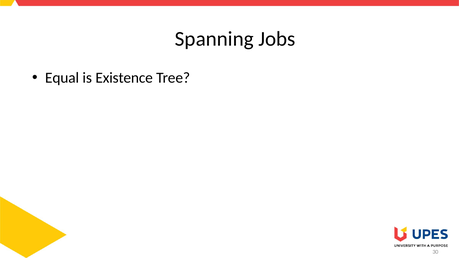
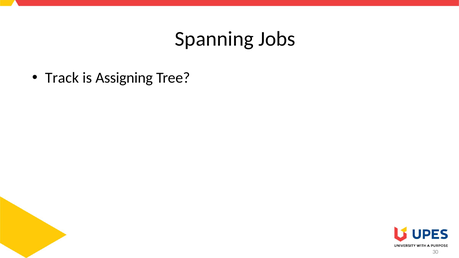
Equal: Equal -> Track
Existence: Existence -> Assigning
